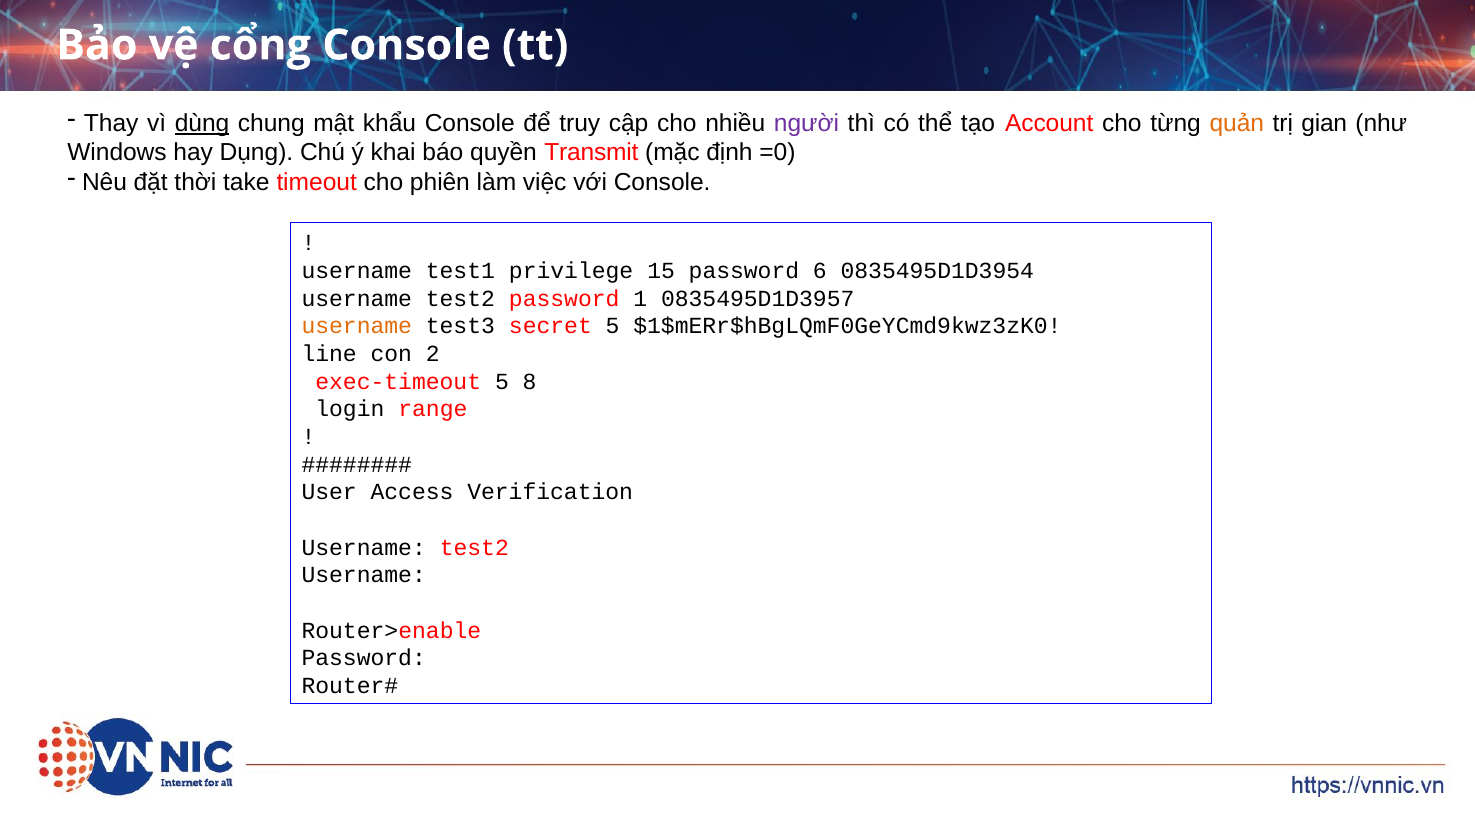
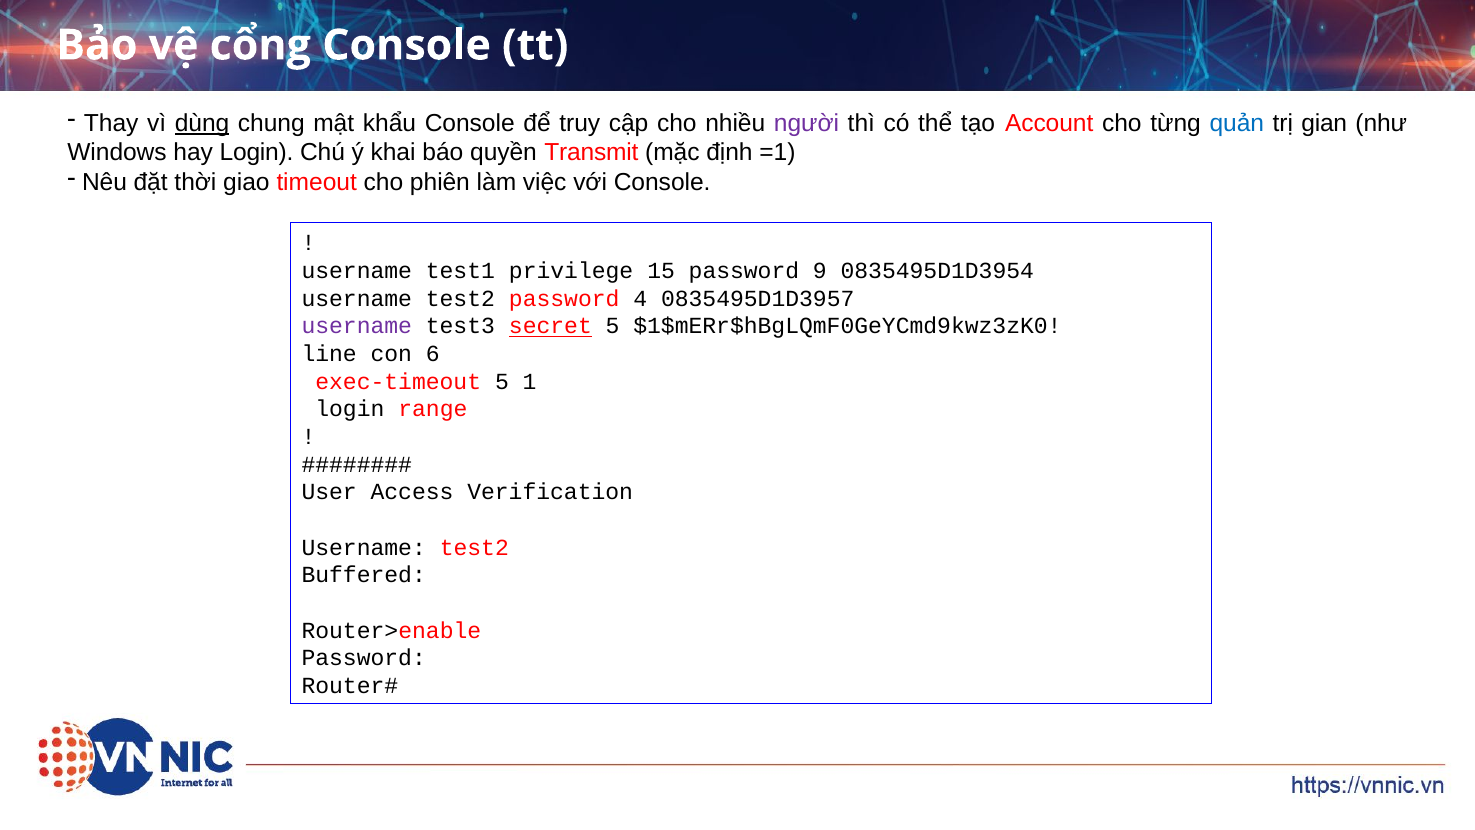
quản colour: orange -> blue
hay Dụng: Dụng -> Login
=0: =0 -> =1
take: take -> giao
6: 6 -> 9
1: 1 -> 4
username at (357, 326) colour: orange -> purple
secret underline: none -> present
2: 2 -> 6
8: 8 -> 1
Username at (364, 575): Username -> Buffered
